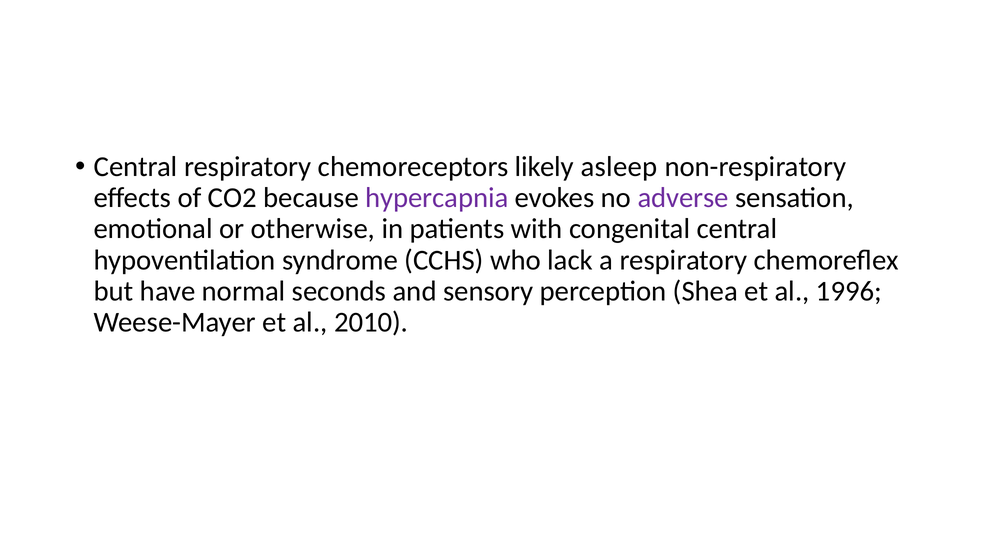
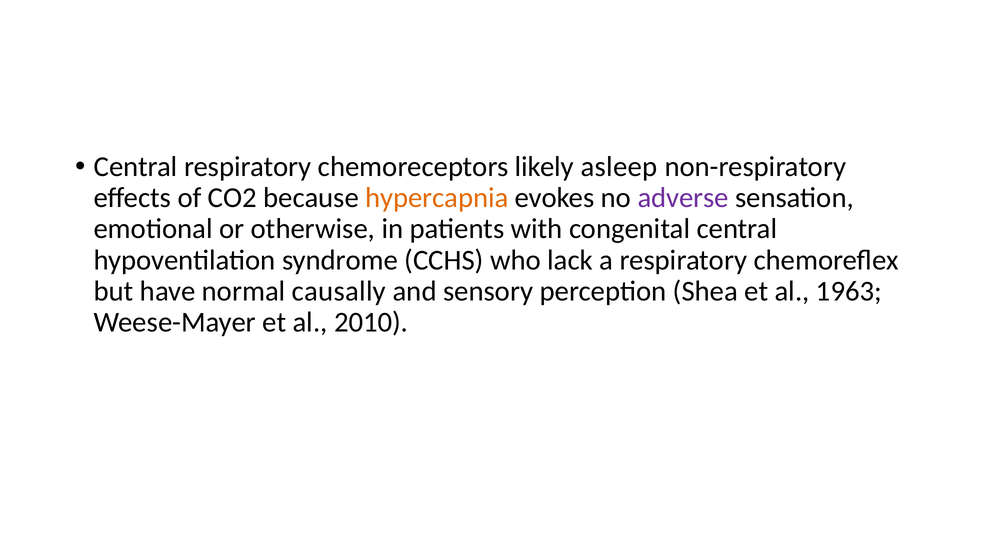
hypercapnia colour: purple -> orange
seconds: seconds -> causally
1996: 1996 -> 1963
